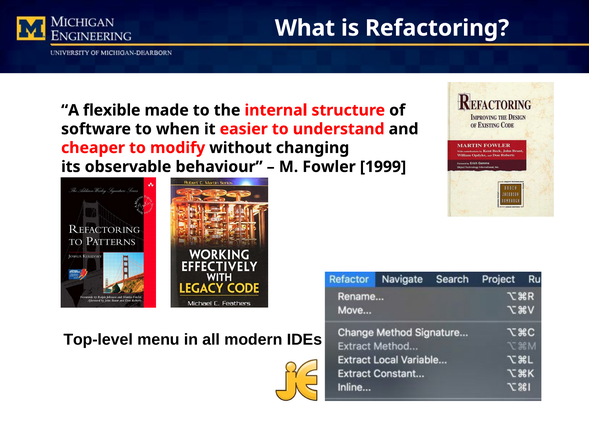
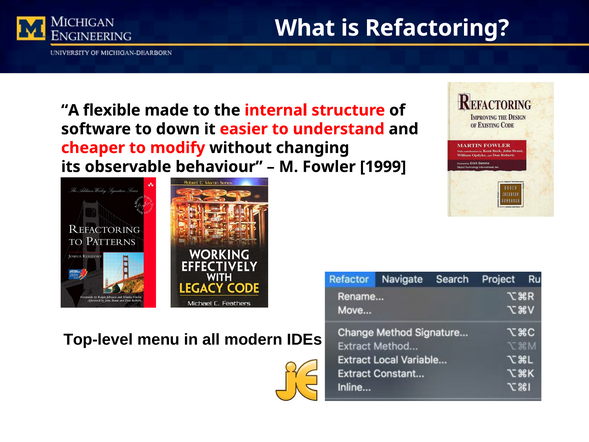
when: when -> down
